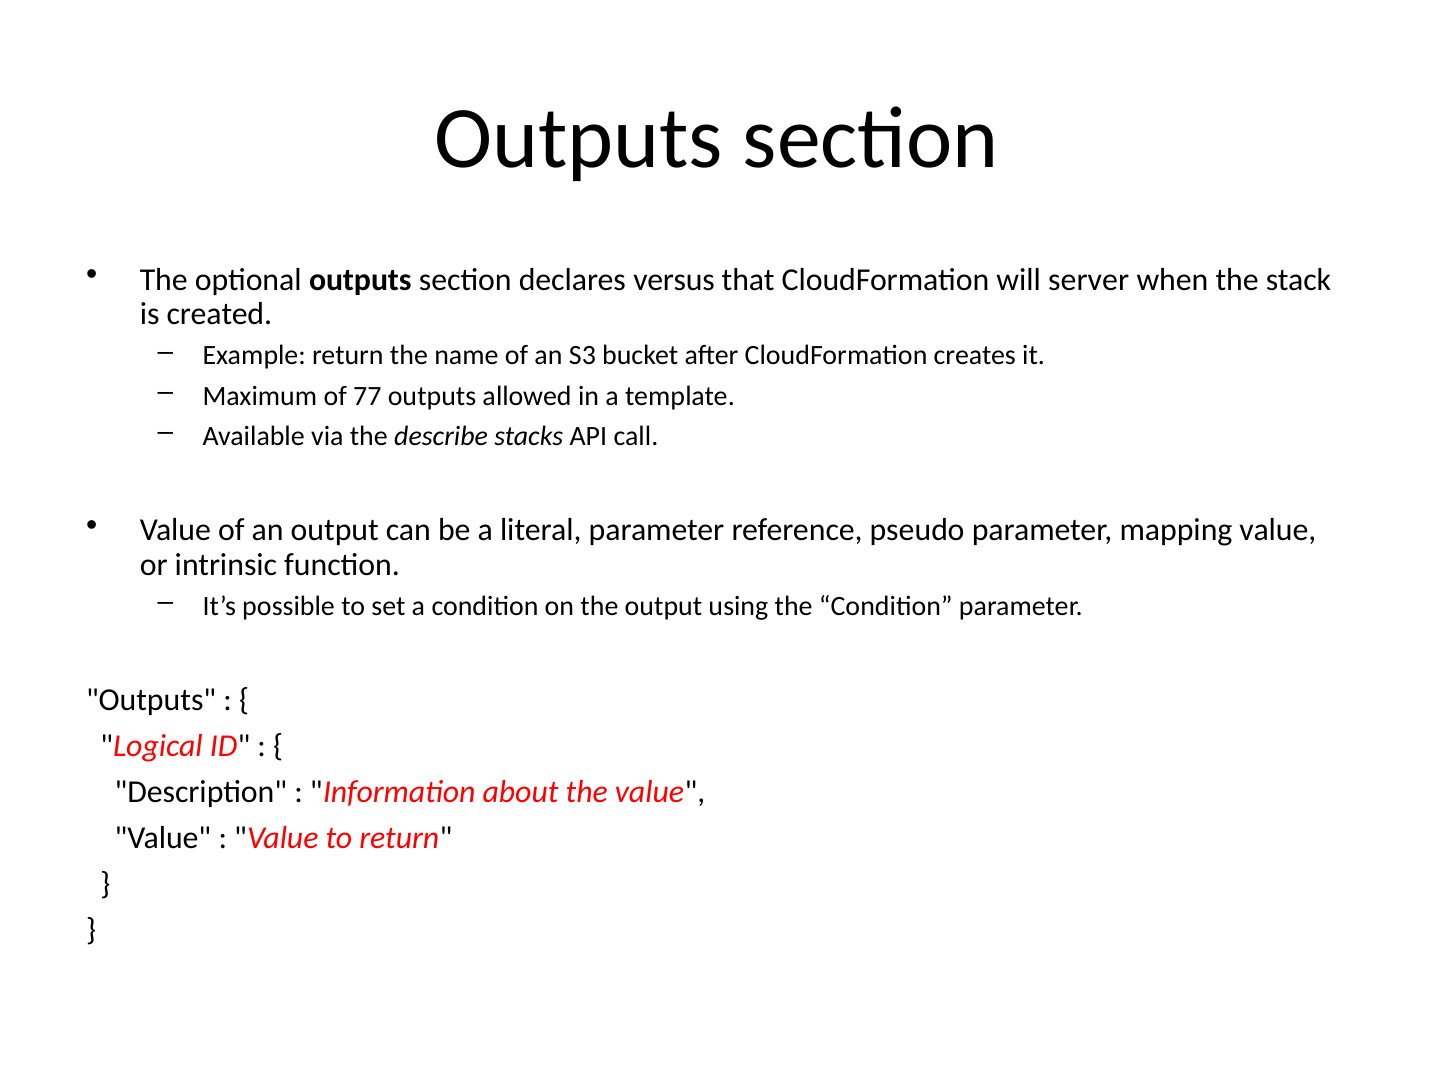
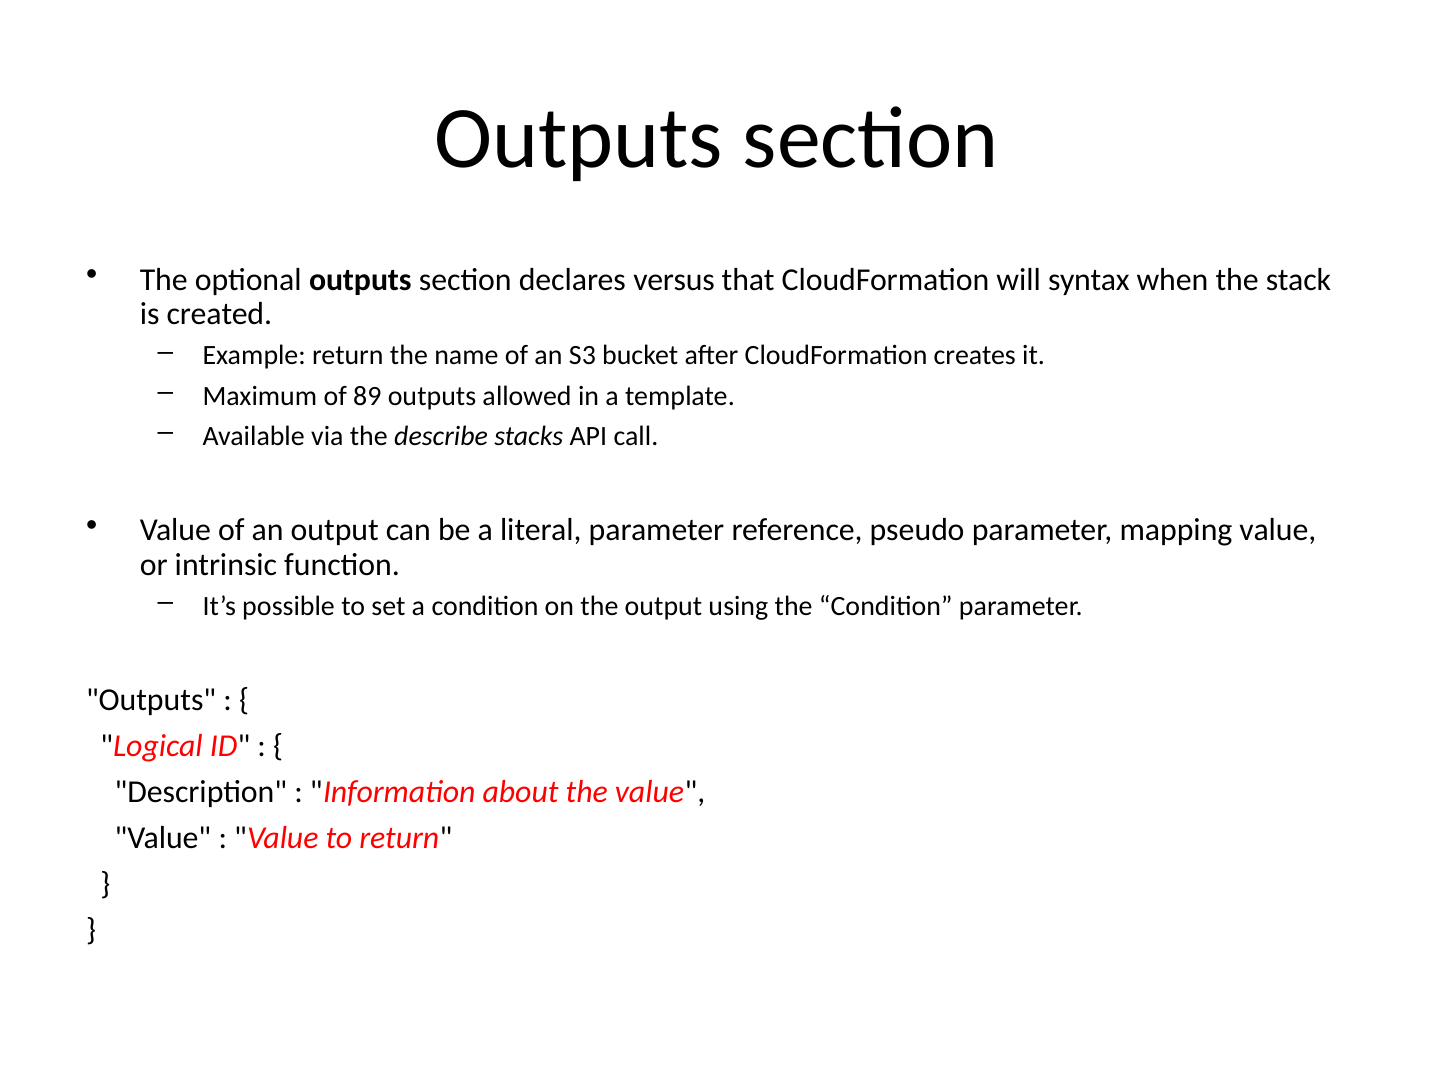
server: server -> syntax
77: 77 -> 89
